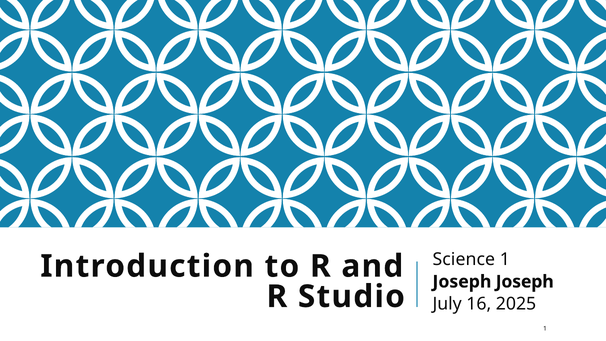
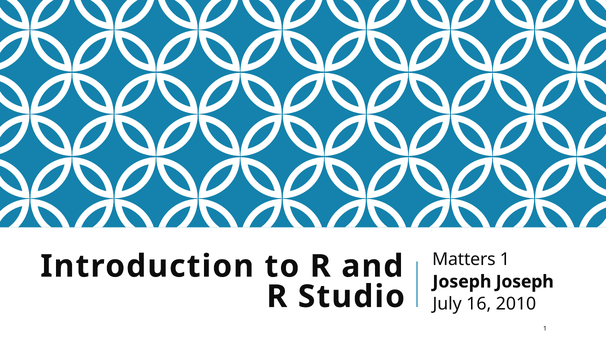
Science: Science -> Matters
2025: 2025 -> 2010
